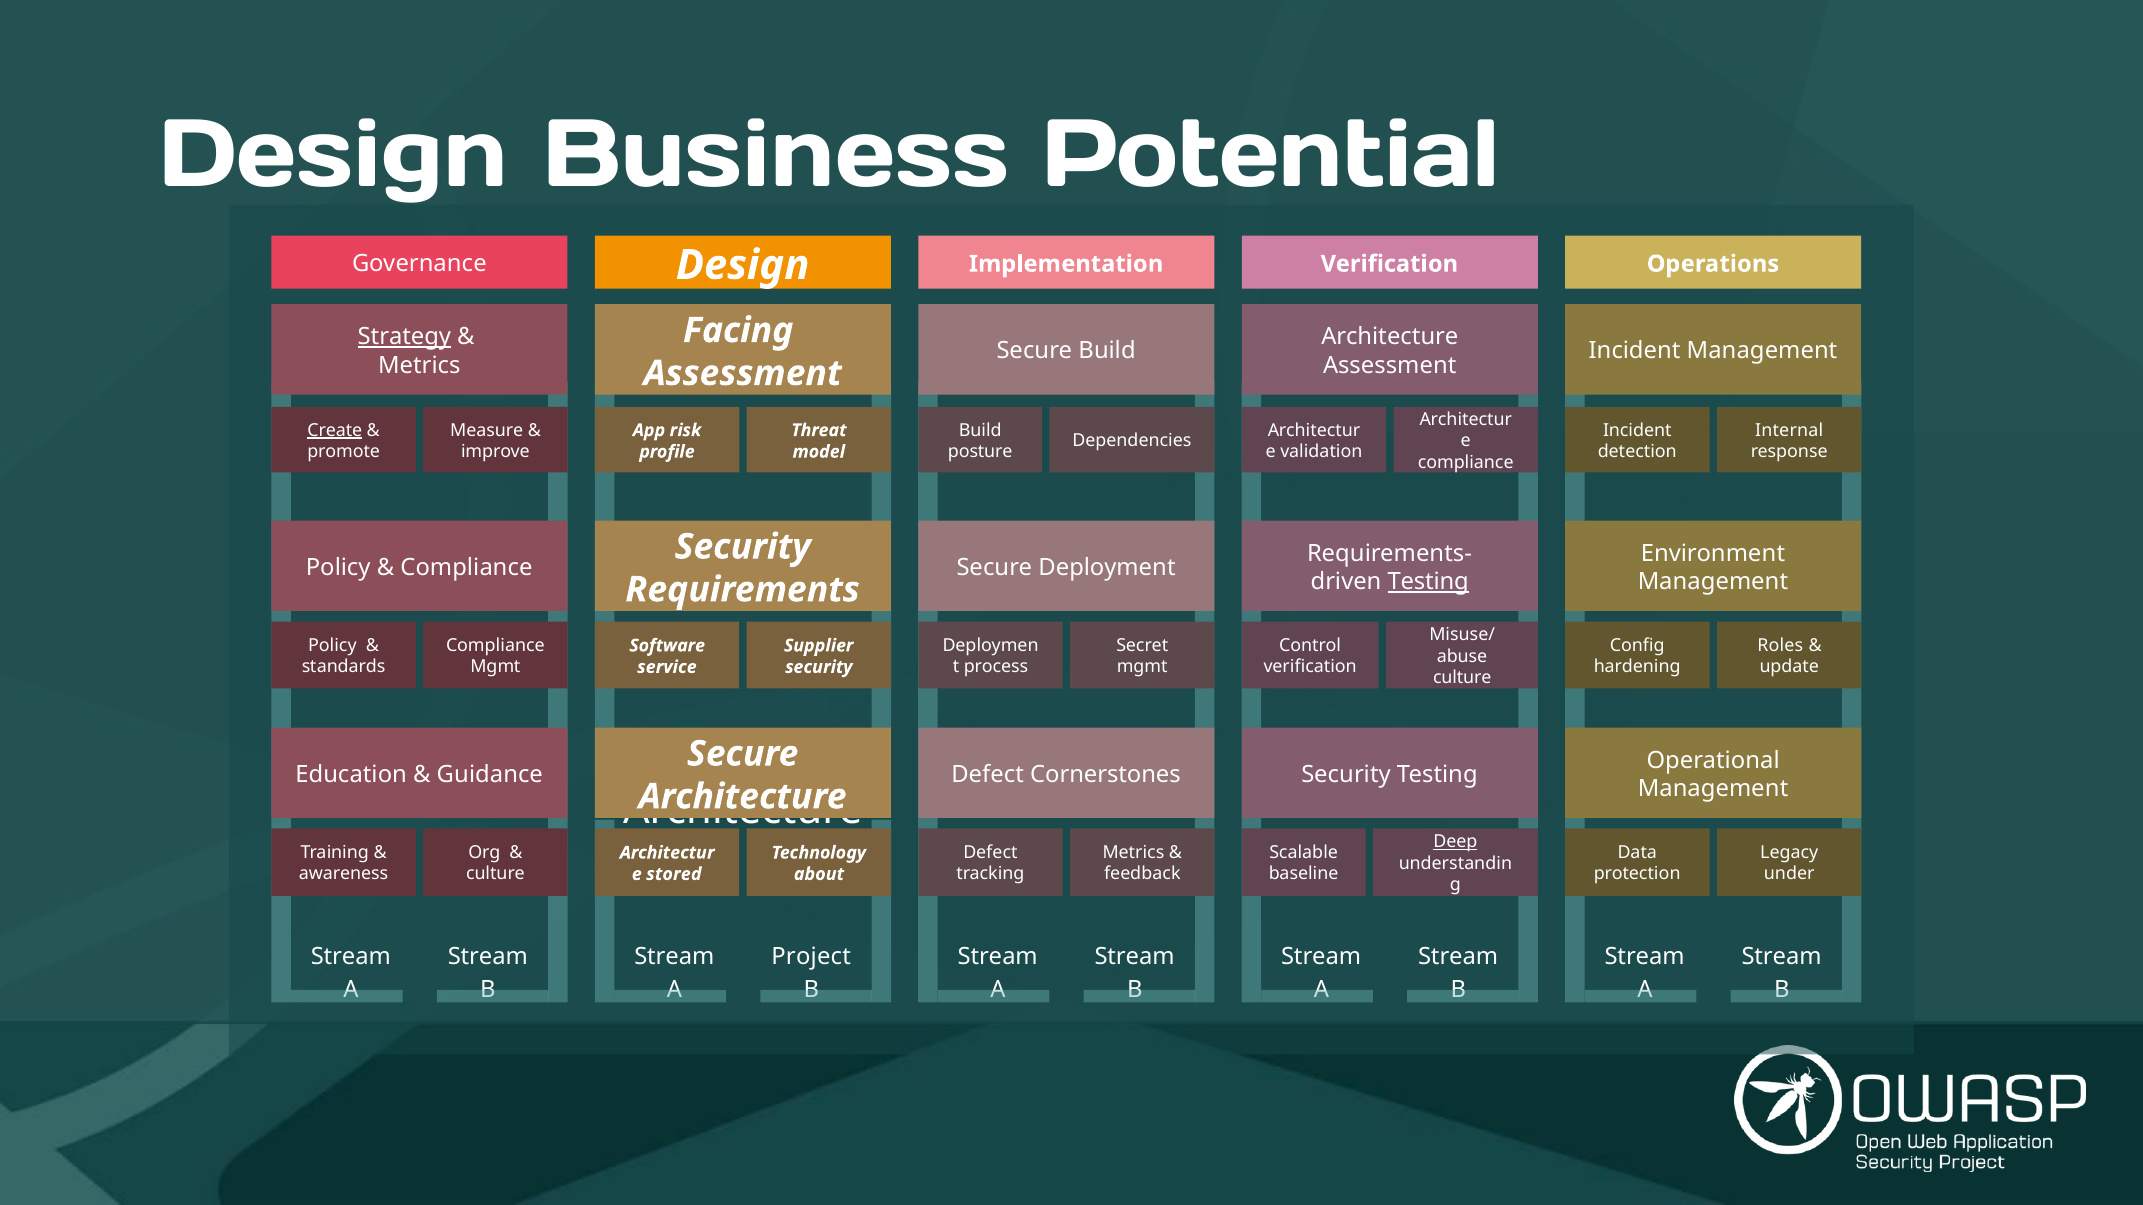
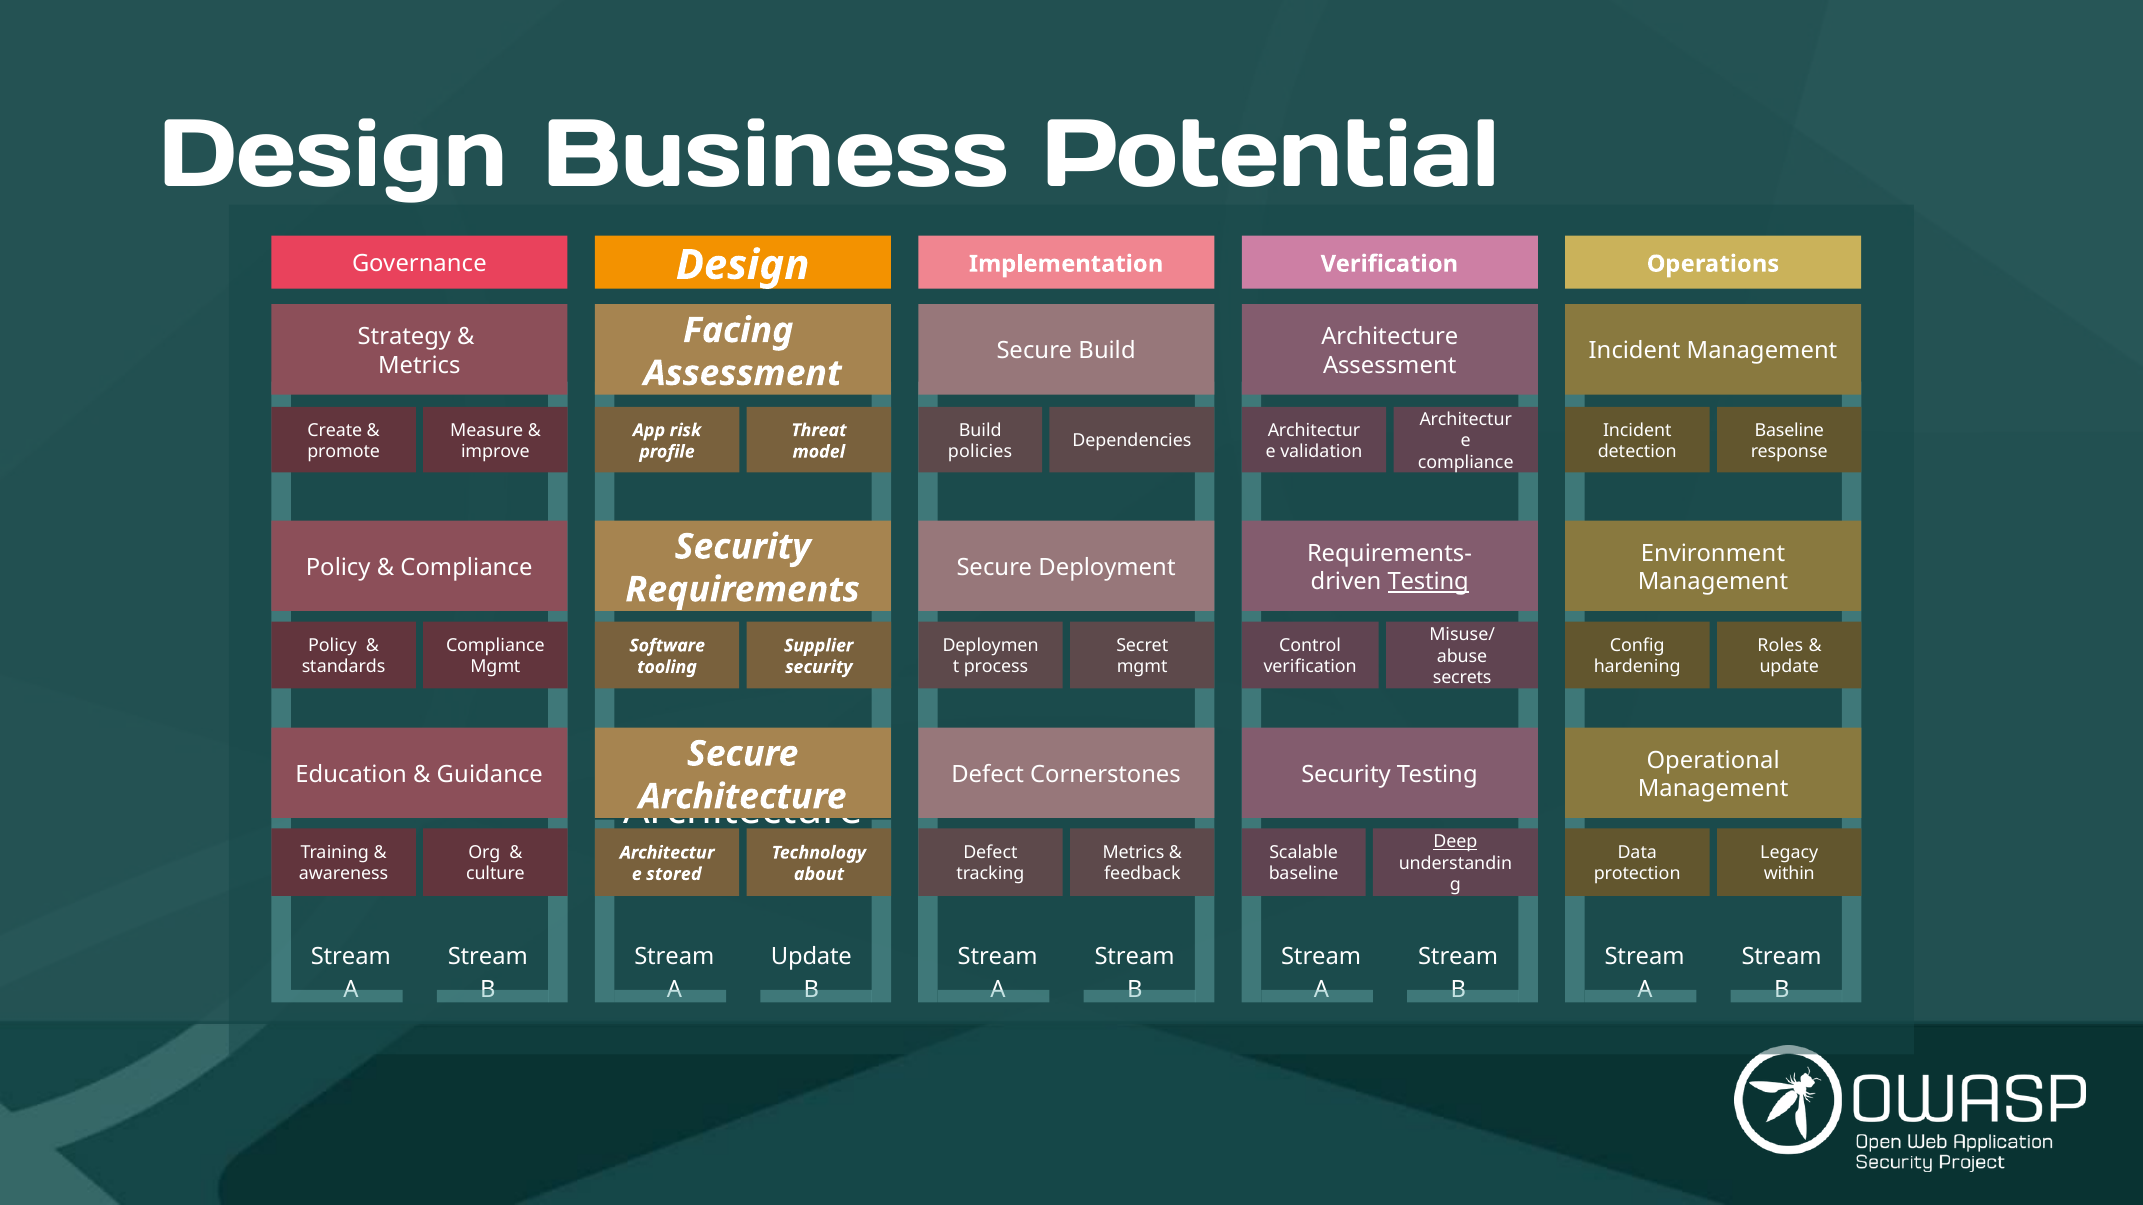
Strategy underline: present -> none
Create underline: present -> none
Internal at (1789, 430): Internal -> Baseline
posture: posture -> policies
service: service -> tooling
culture at (1462, 678): culture -> secrets
under: under -> within
Project at (811, 957): Project -> Update
